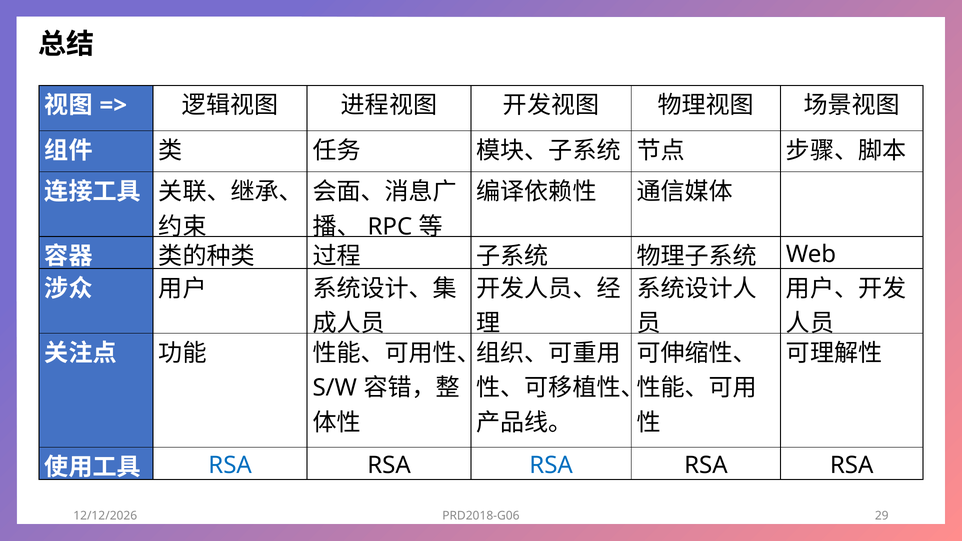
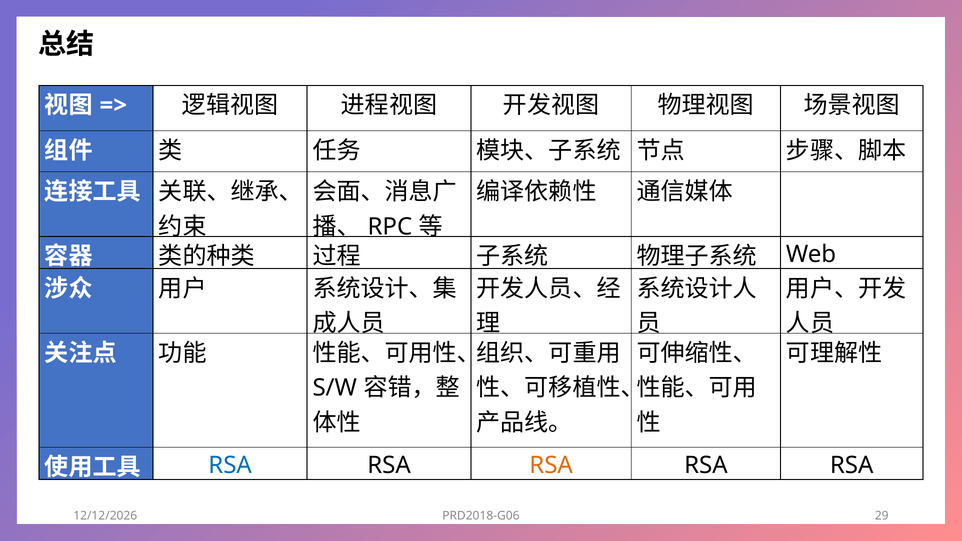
RSA at (551, 465) colour: blue -> orange
